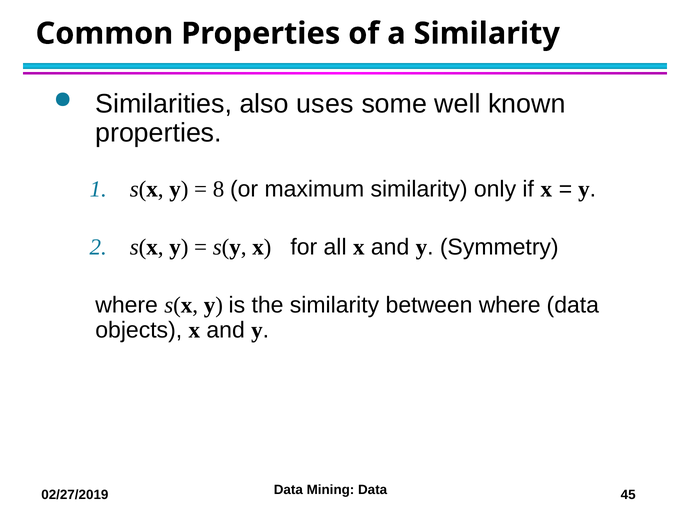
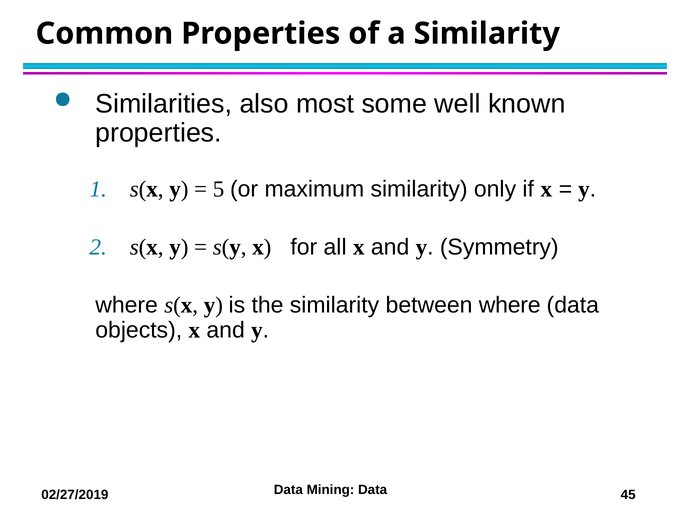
uses: uses -> most
8: 8 -> 5
